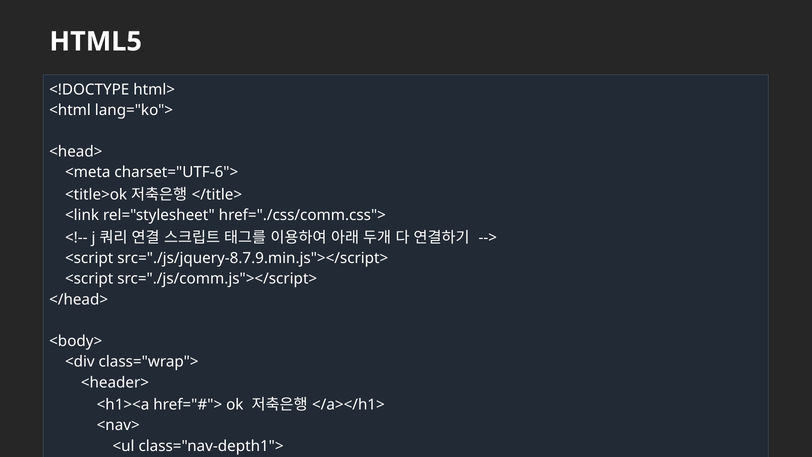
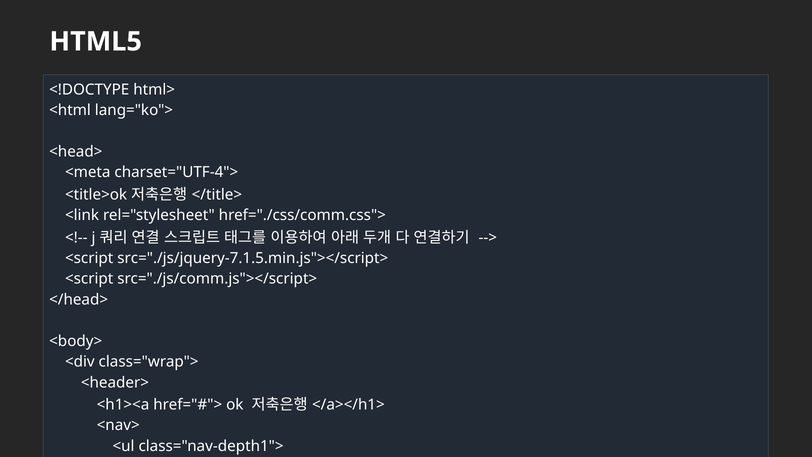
charset="UTF-6">: charset="UTF-6"> -> charset="UTF-4">
src="./js/jquery-8.7.9.min.js"></script>: src="./js/jquery-8.7.9.min.js"></script> -> src="./js/jquery-7.1.5.min.js"></script>
